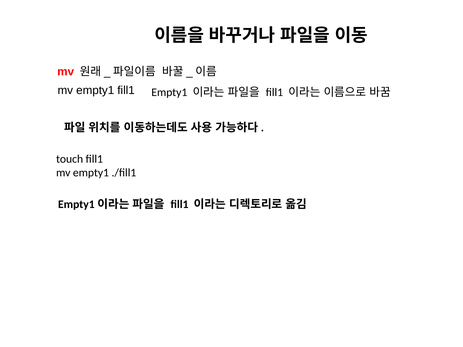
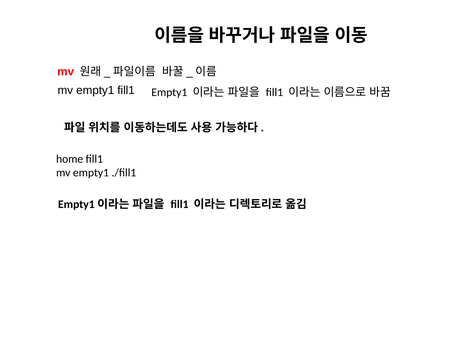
touch: touch -> home
